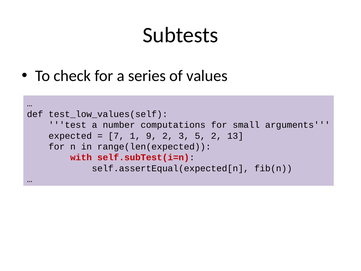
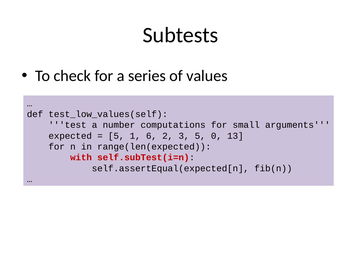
7 at (116, 136): 7 -> 5
9: 9 -> 6
5 2: 2 -> 0
